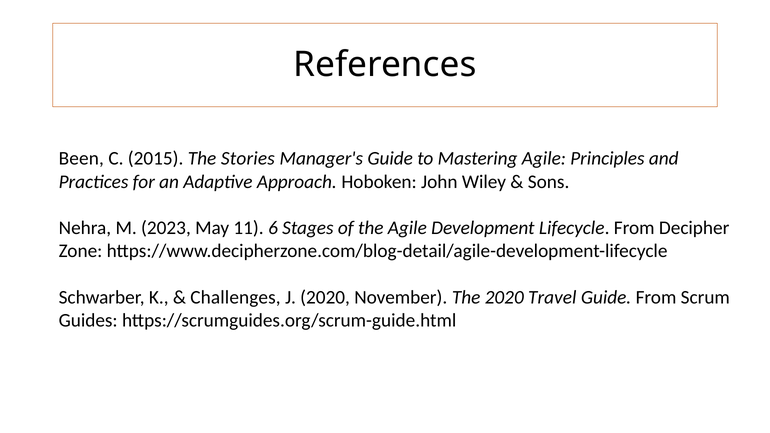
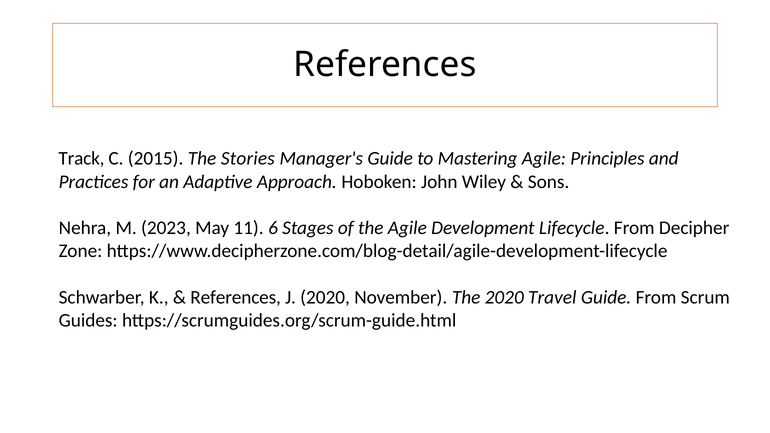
Been: Been -> Track
Challenges at (235, 297): Challenges -> References
